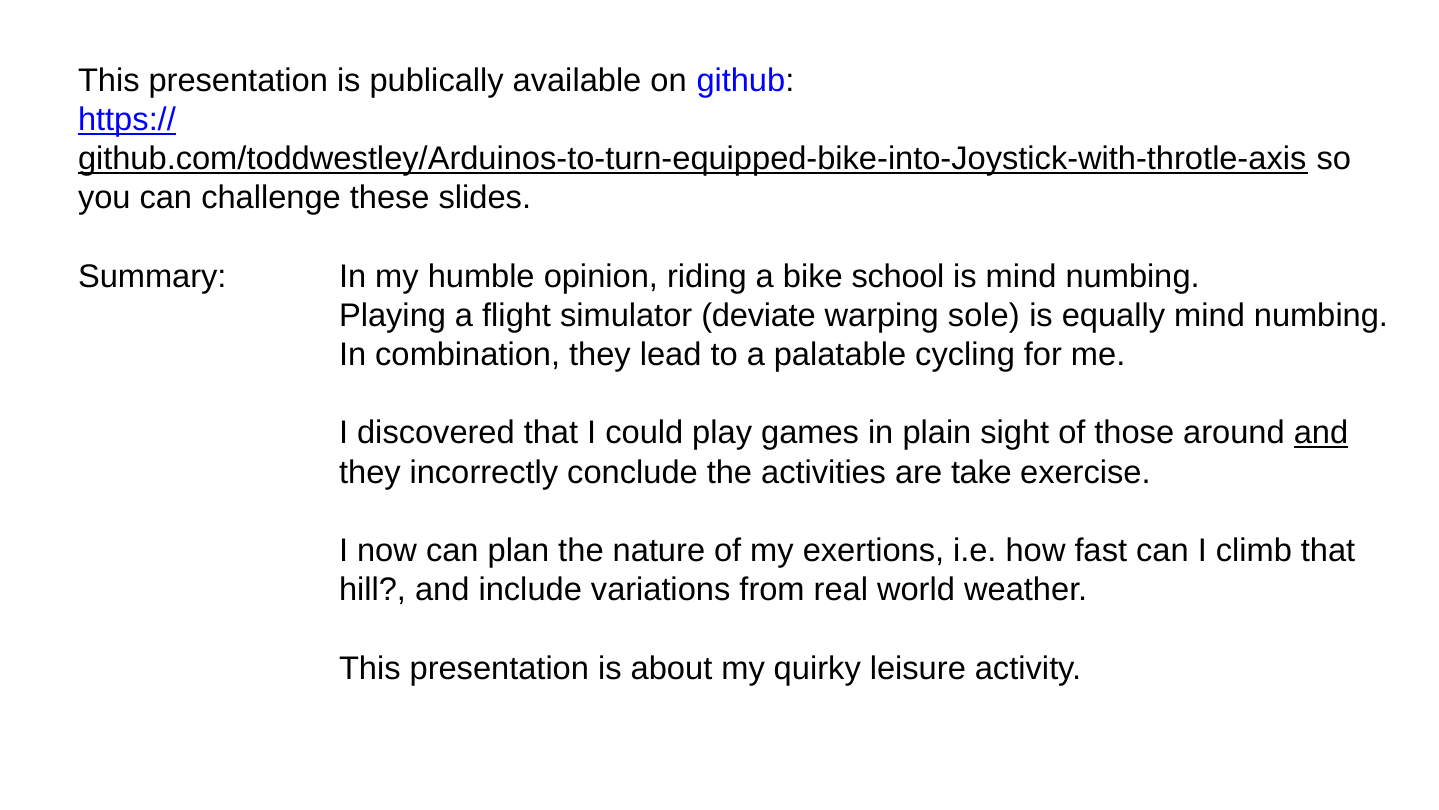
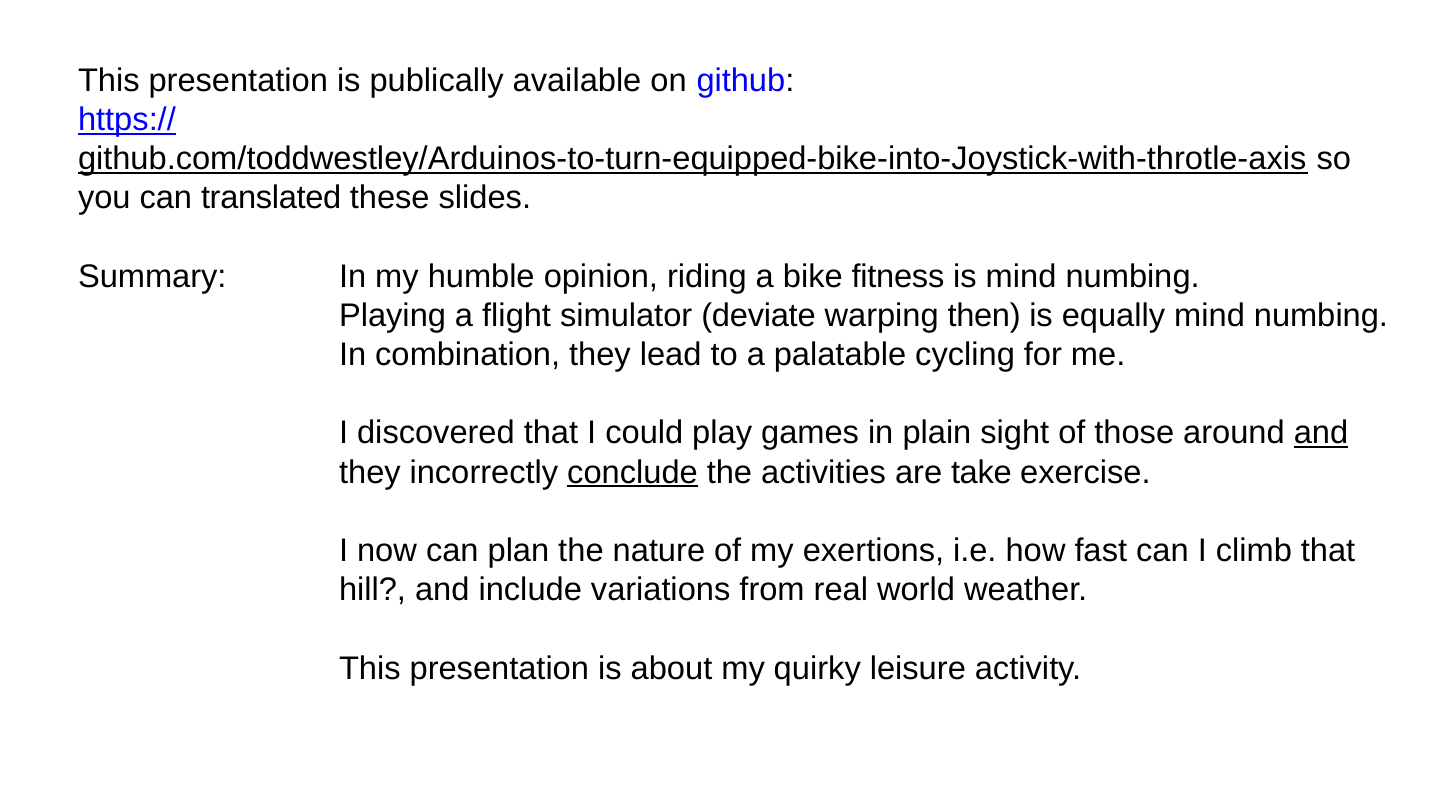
challenge: challenge -> translated
school: school -> fitness
sole: sole -> then
conclude underline: none -> present
